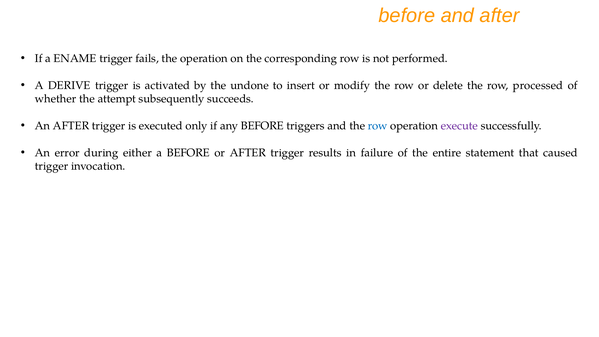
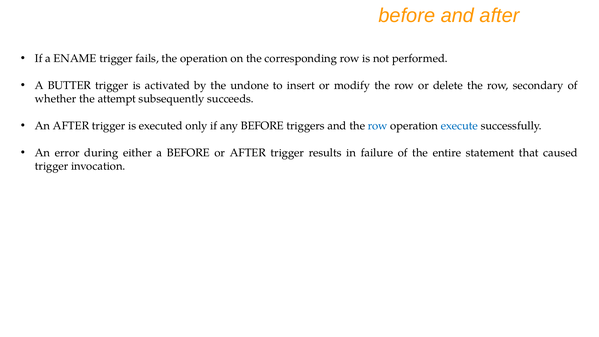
DERIVE: DERIVE -> BUTTER
processed: processed -> secondary
execute colour: purple -> blue
